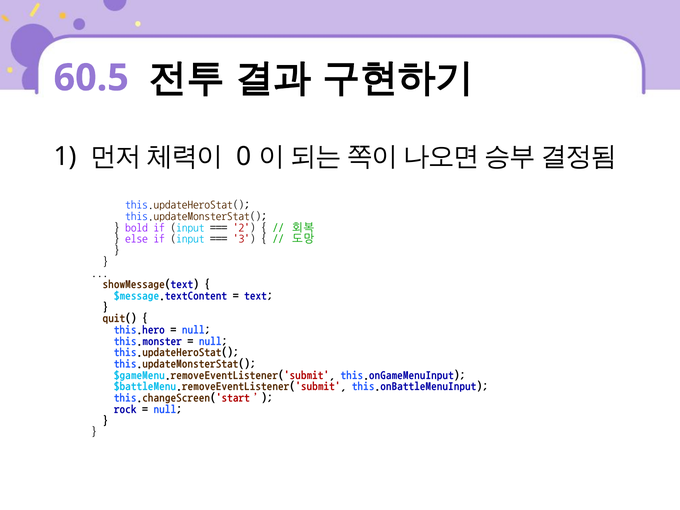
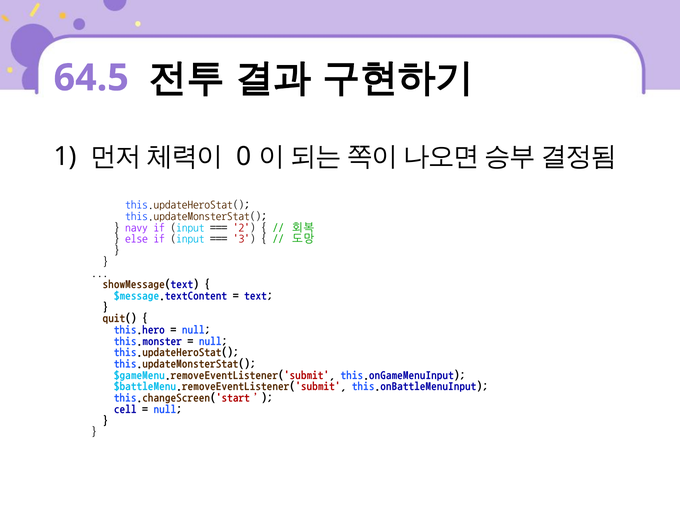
60.5: 60.5 -> 64.5
bold: bold -> navy
rock: rock -> cell
